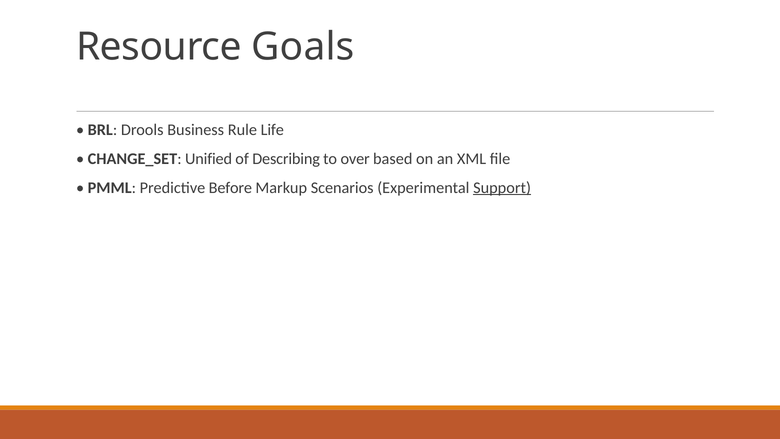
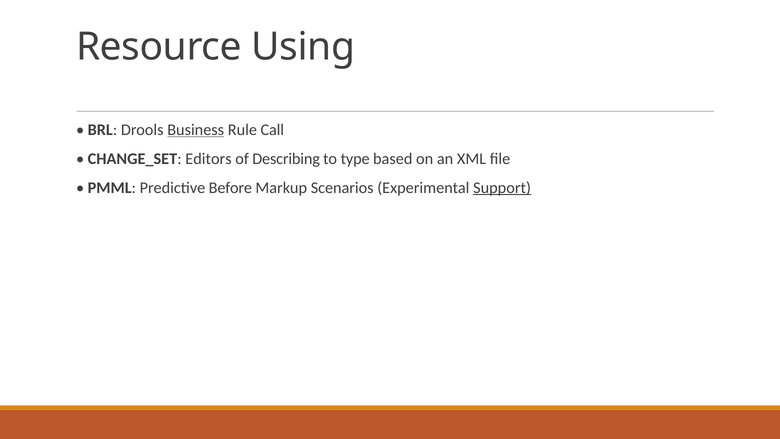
Goals: Goals -> Using
Business underline: none -> present
Life: Life -> Call
Unified: Unified -> Editors
over: over -> type
